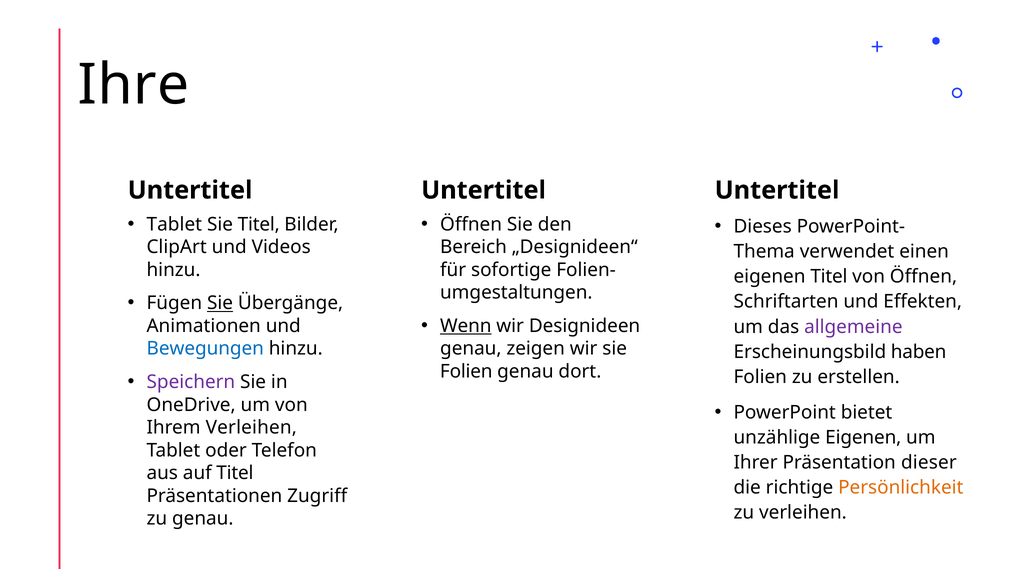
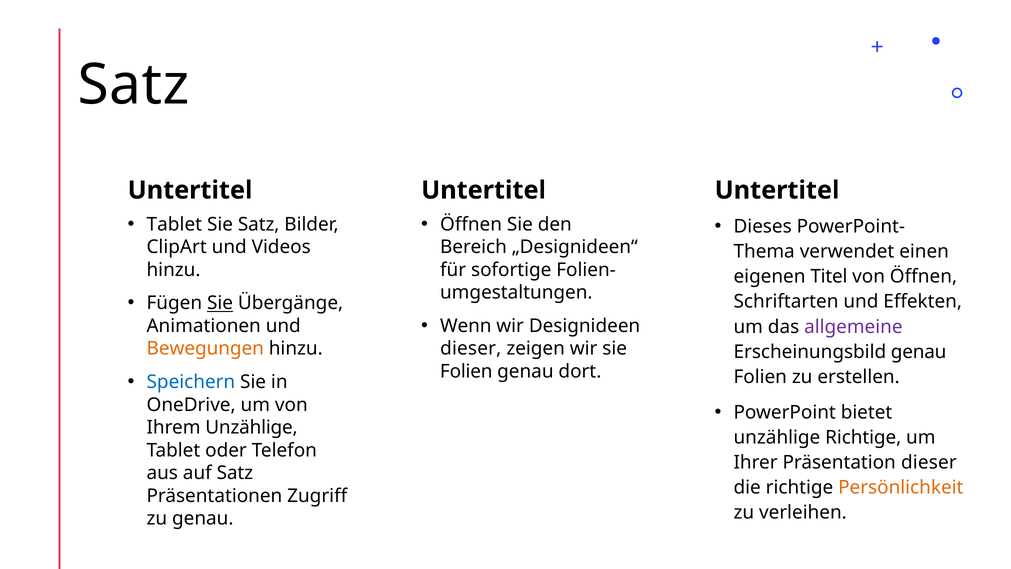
Ihre at (134, 85): Ihre -> Satz
Sie Titel: Titel -> Satz
Wenn underline: present -> none
Bewegungen colour: blue -> orange
genau at (471, 349): genau -> dieser
Erscheinungsbild haben: haben -> genau
Speichern colour: purple -> blue
Ihrem Verleihen: Verleihen -> Unzählige
unzählige Eigenen: Eigenen -> Richtige
auf Titel: Titel -> Satz
